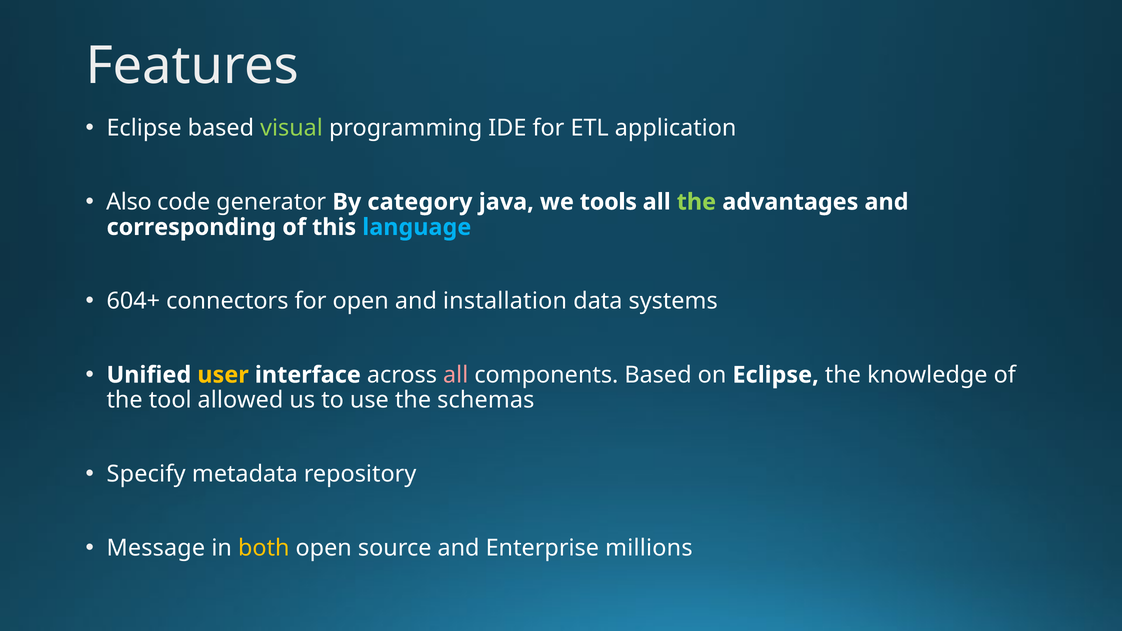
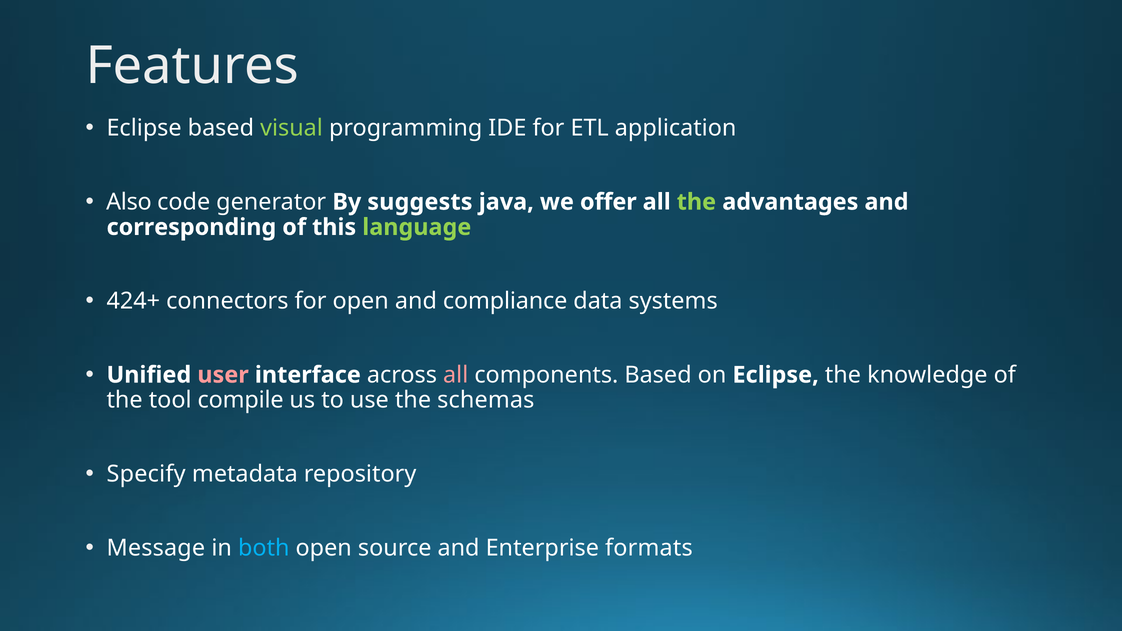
category: category -> suggests
tools: tools -> offer
language colour: light blue -> light green
604+: 604+ -> 424+
installation: installation -> compliance
user colour: yellow -> pink
allowed: allowed -> compile
both colour: yellow -> light blue
millions: millions -> formats
